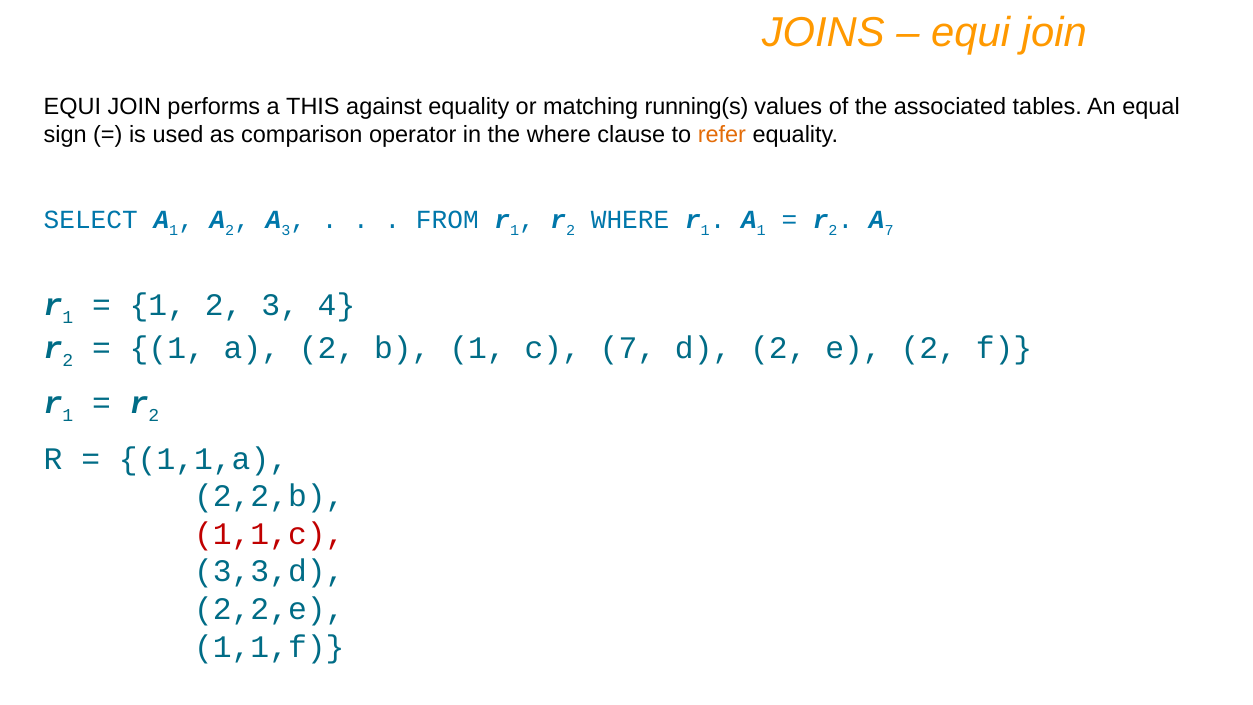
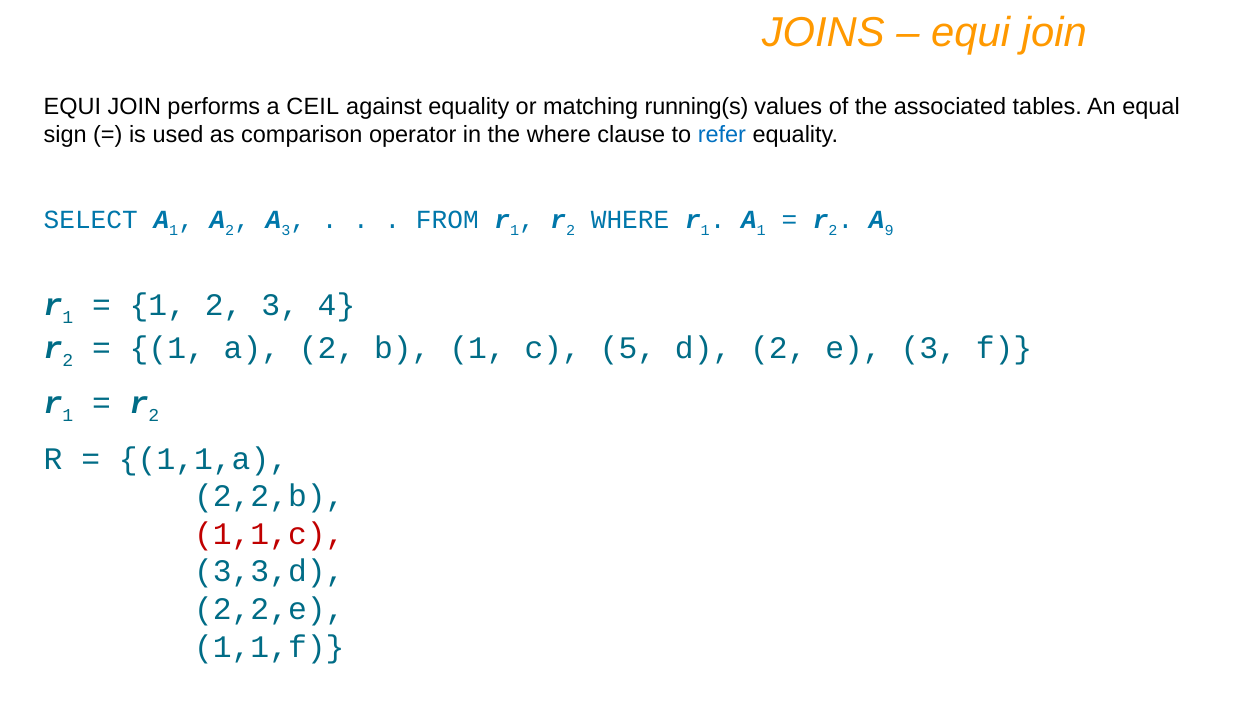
THIS: THIS -> CEIL
refer colour: orange -> blue
A 7: 7 -> 9
c 7: 7 -> 5
e 2: 2 -> 3
